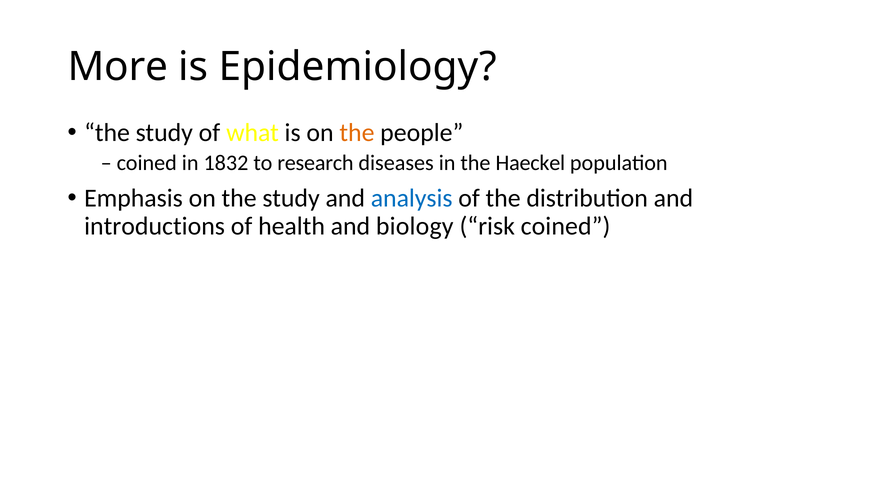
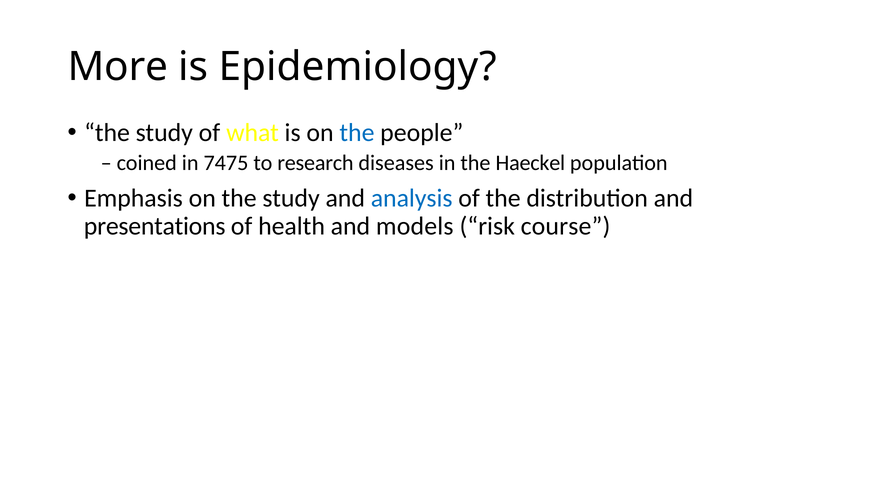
the at (357, 132) colour: orange -> blue
1832: 1832 -> 7475
introductions: introductions -> presentations
biology: biology -> models
risk coined: coined -> course
